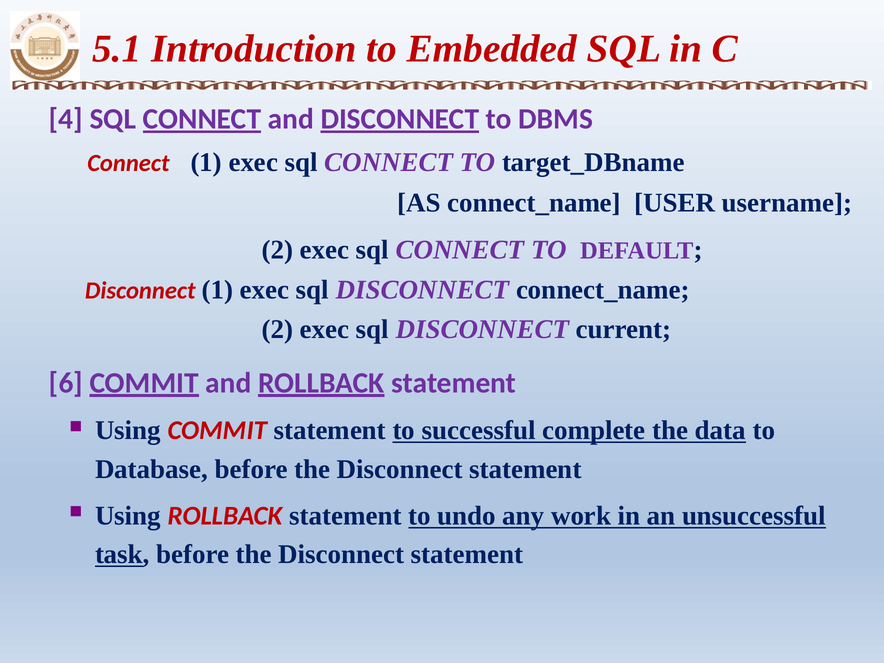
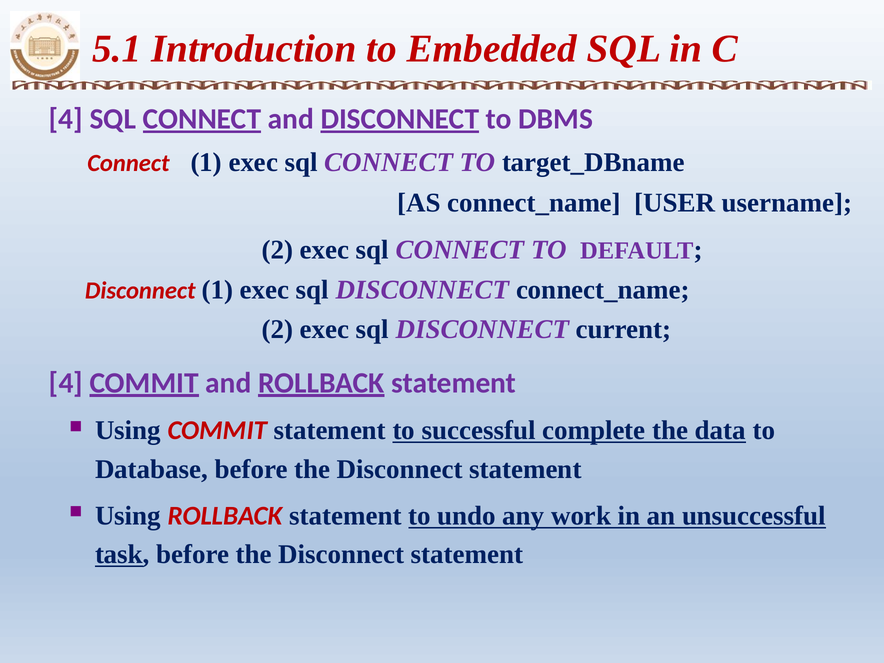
6 at (66, 383): 6 -> 4
